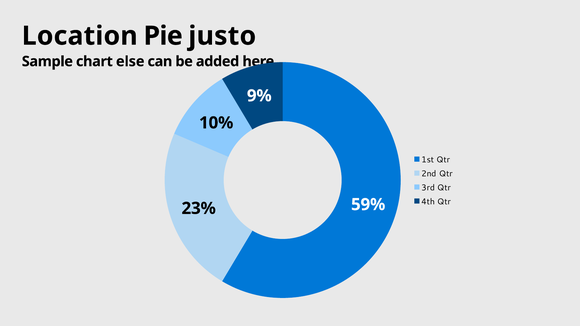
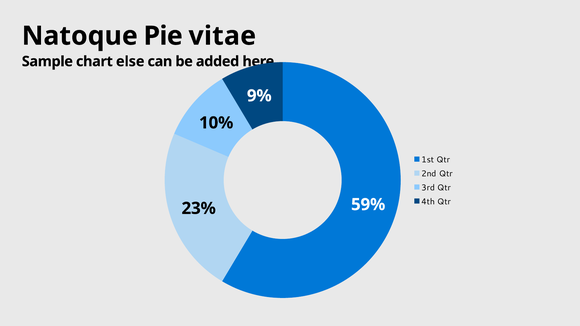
Location: Location -> Natoque
justo: justo -> vitae
